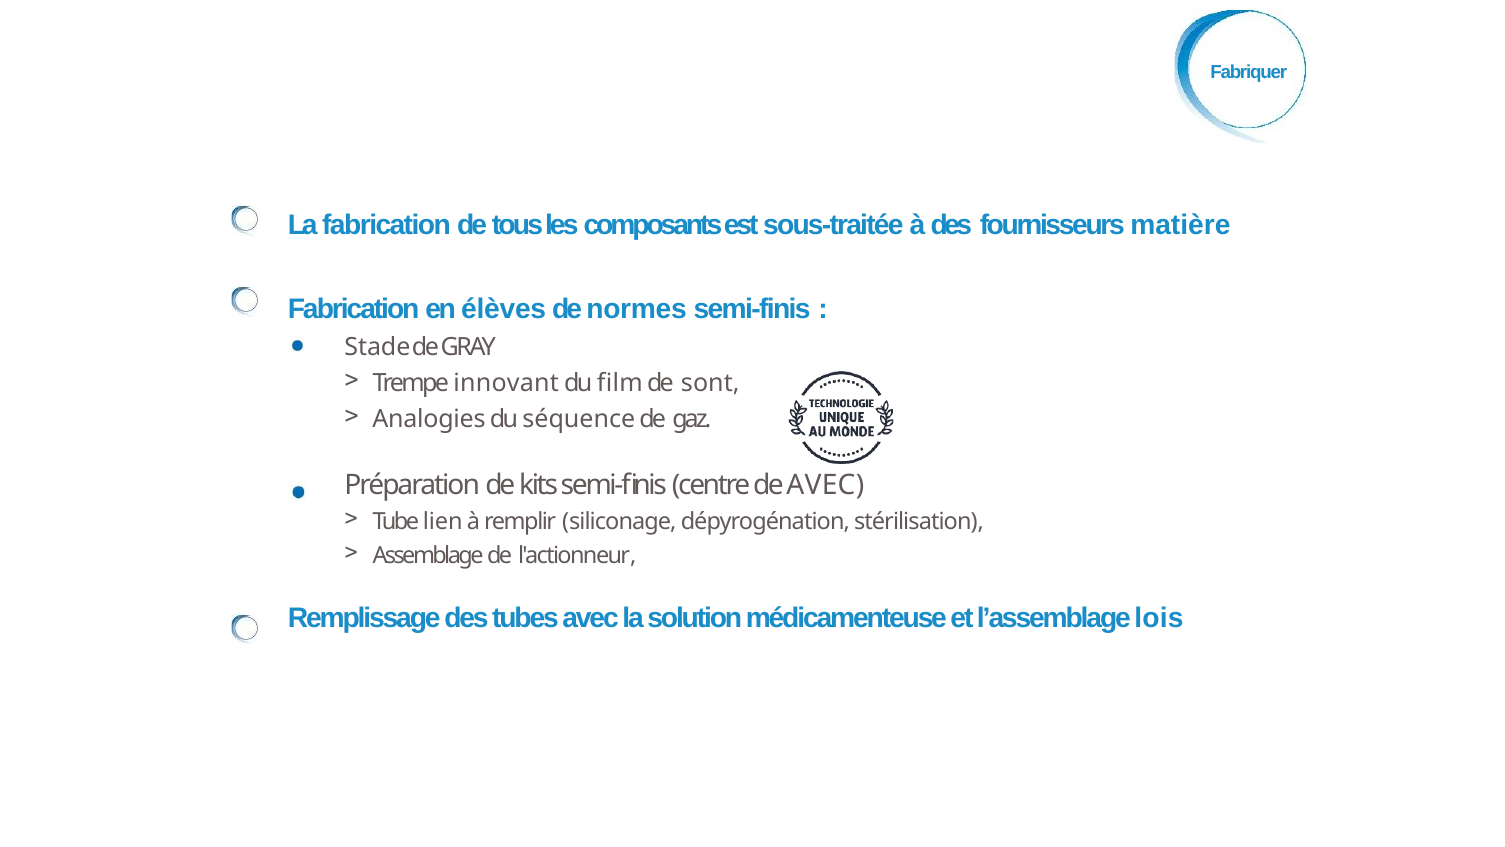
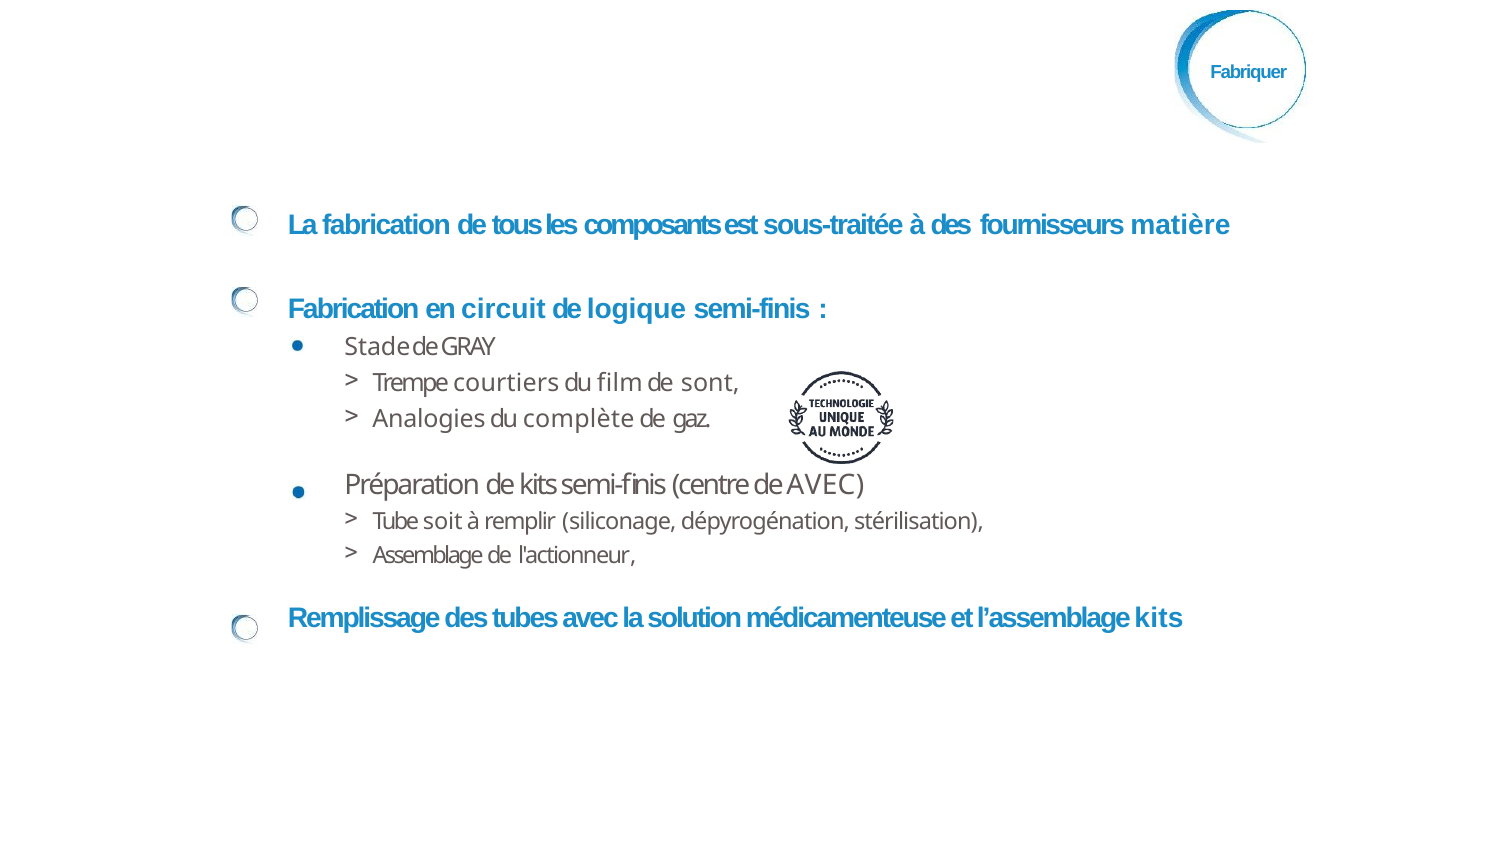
élèves: élèves -> circuit
normes: normes -> logique
innovant: innovant -> courtiers
séquence: séquence -> complète
lien: lien -> soit
l’assemblage lois: lois -> kits
